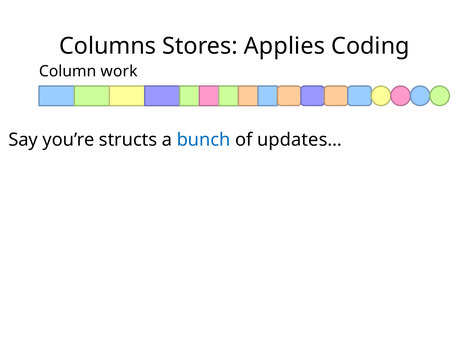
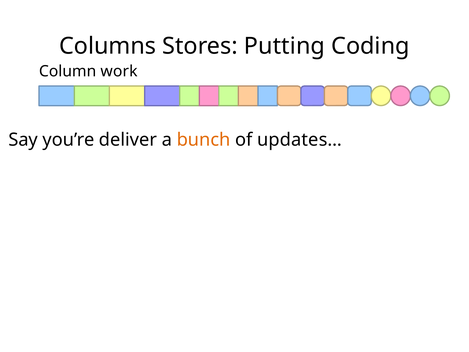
Applies: Applies -> Putting
structs: structs -> deliver
bunch colour: blue -> orange
